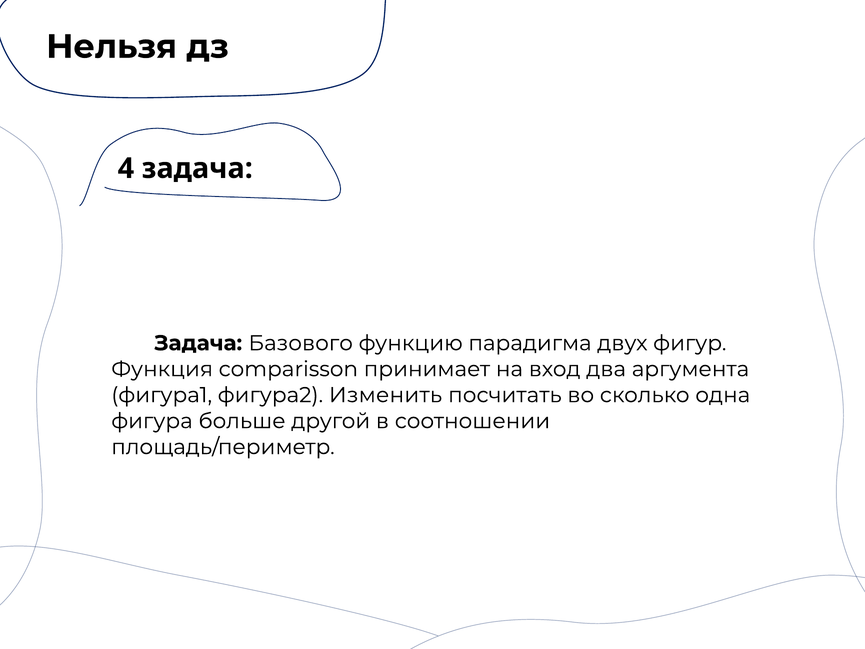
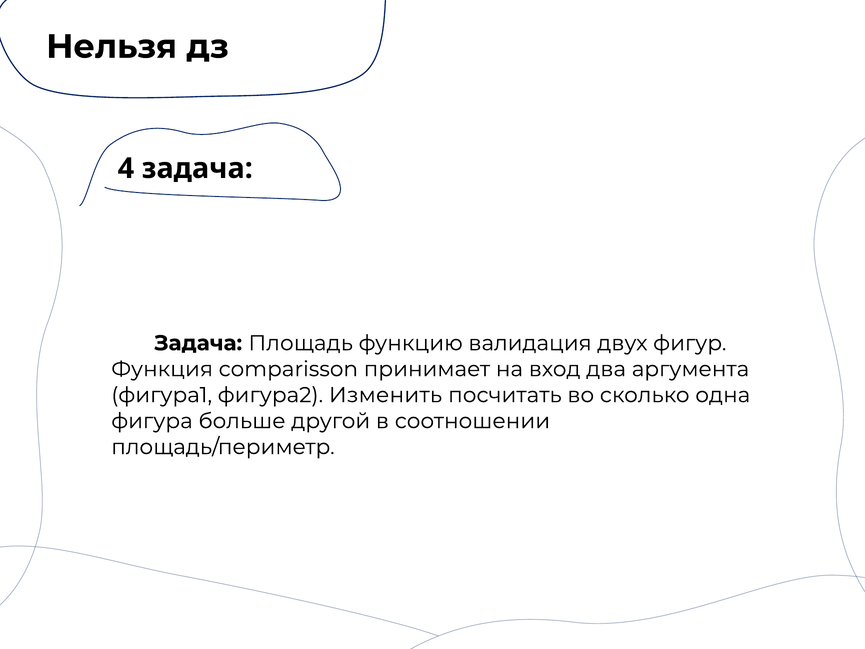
Базового: Базового -> Площадь
парадигма: парадигма -> валидация
